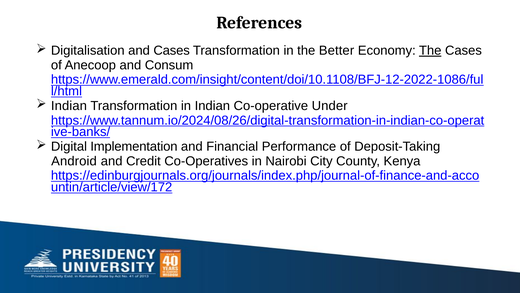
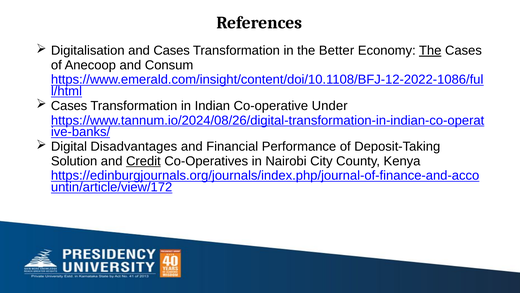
Indian at (69, 106): Indian -> Cases
Implementation: Implementation -> Disadvantages
Android: Android -> Solution
Credit underline: none -> present
